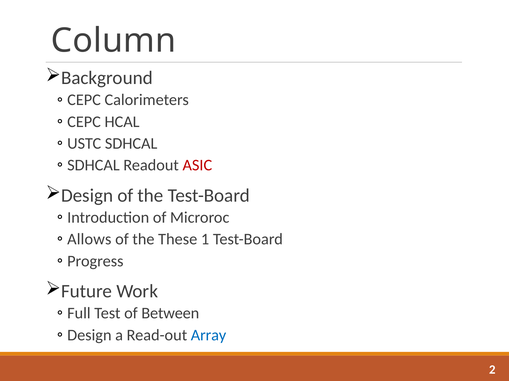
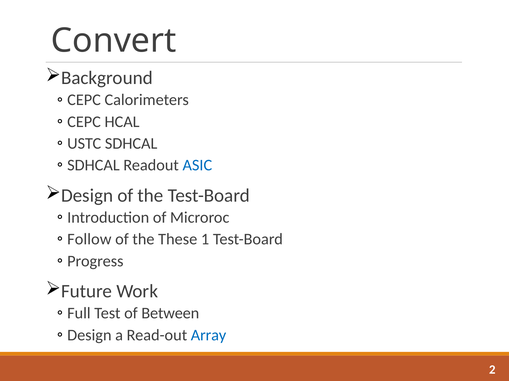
Column: Column -> Convert
ASIC colour: red -> blue
Allows: Allows -> Follow
